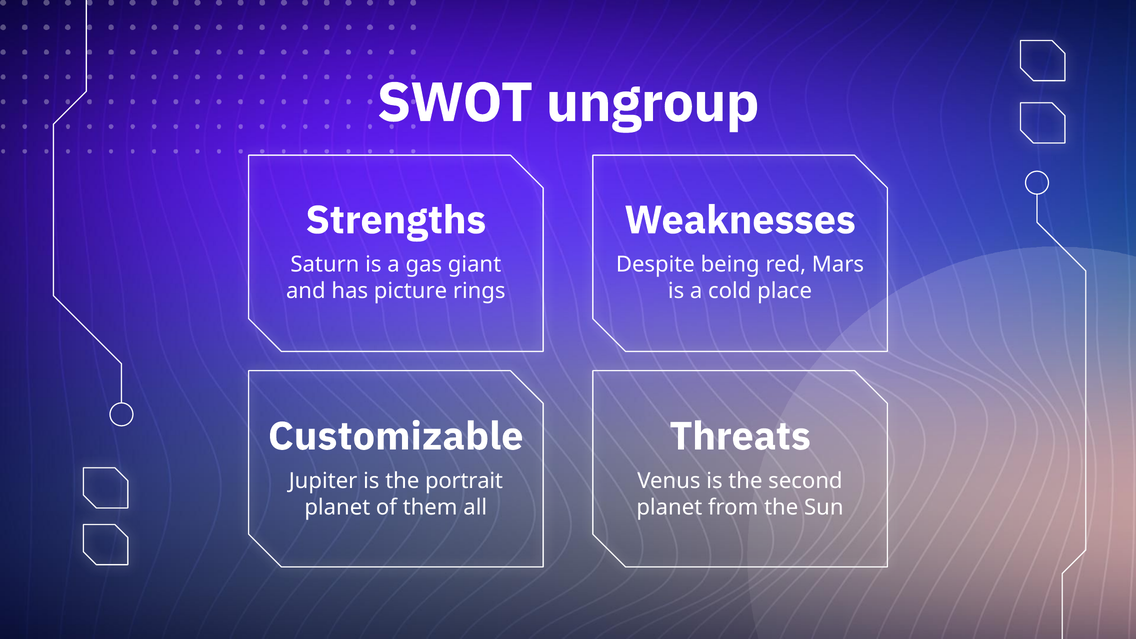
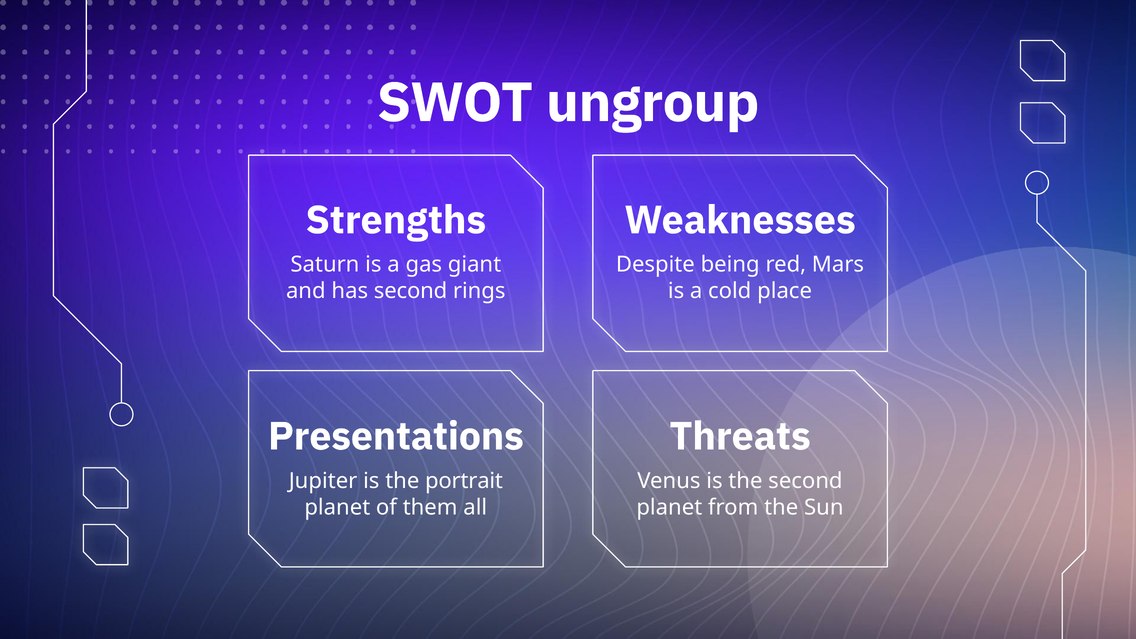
has picture: picture -> second
Customizable: Customizable -> Presentations
